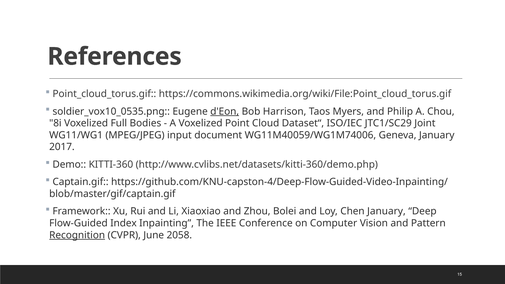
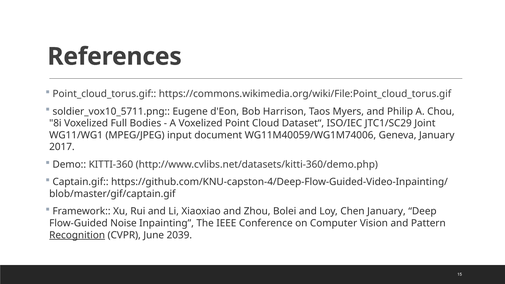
soldier_vox10_0535.png: soldier_vox10_0535.png -> soldier_vox10_5711.png
d'Eon underline: present -> none
Index: Index -> Noise
2058: 2058 -> 2039
